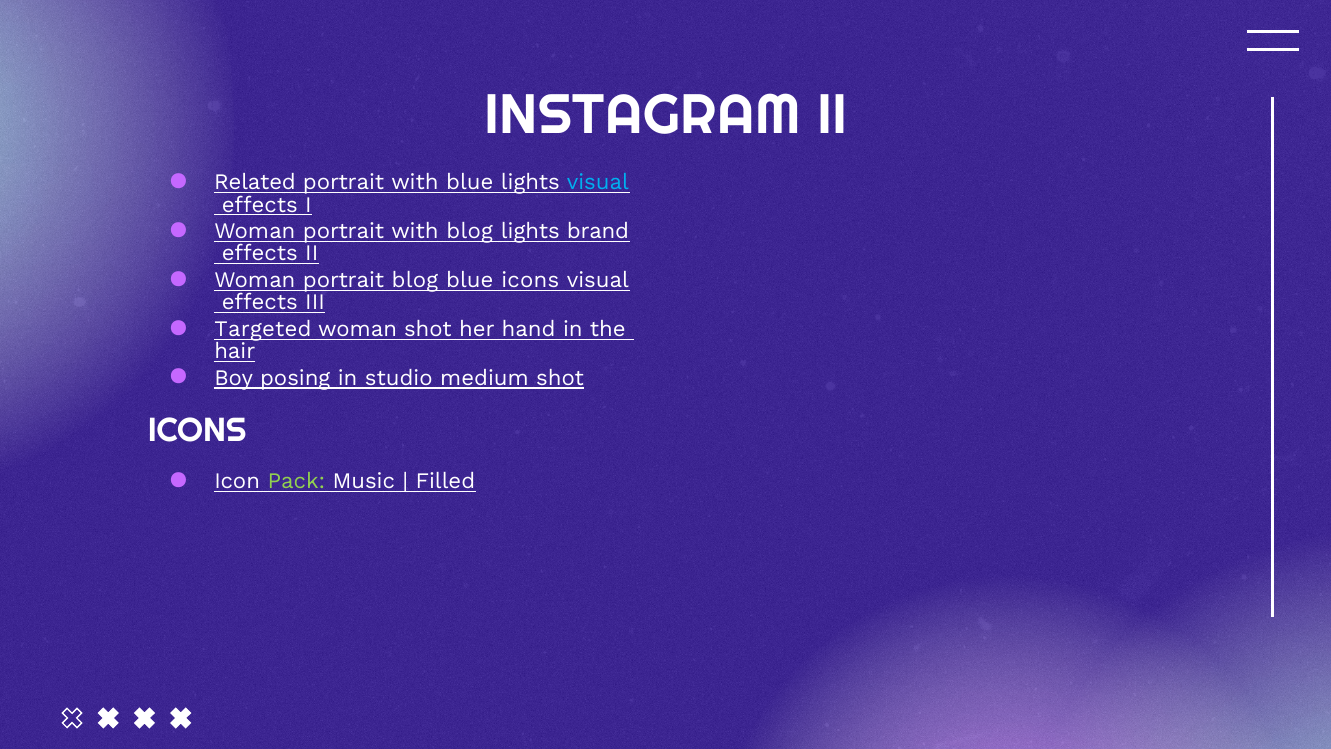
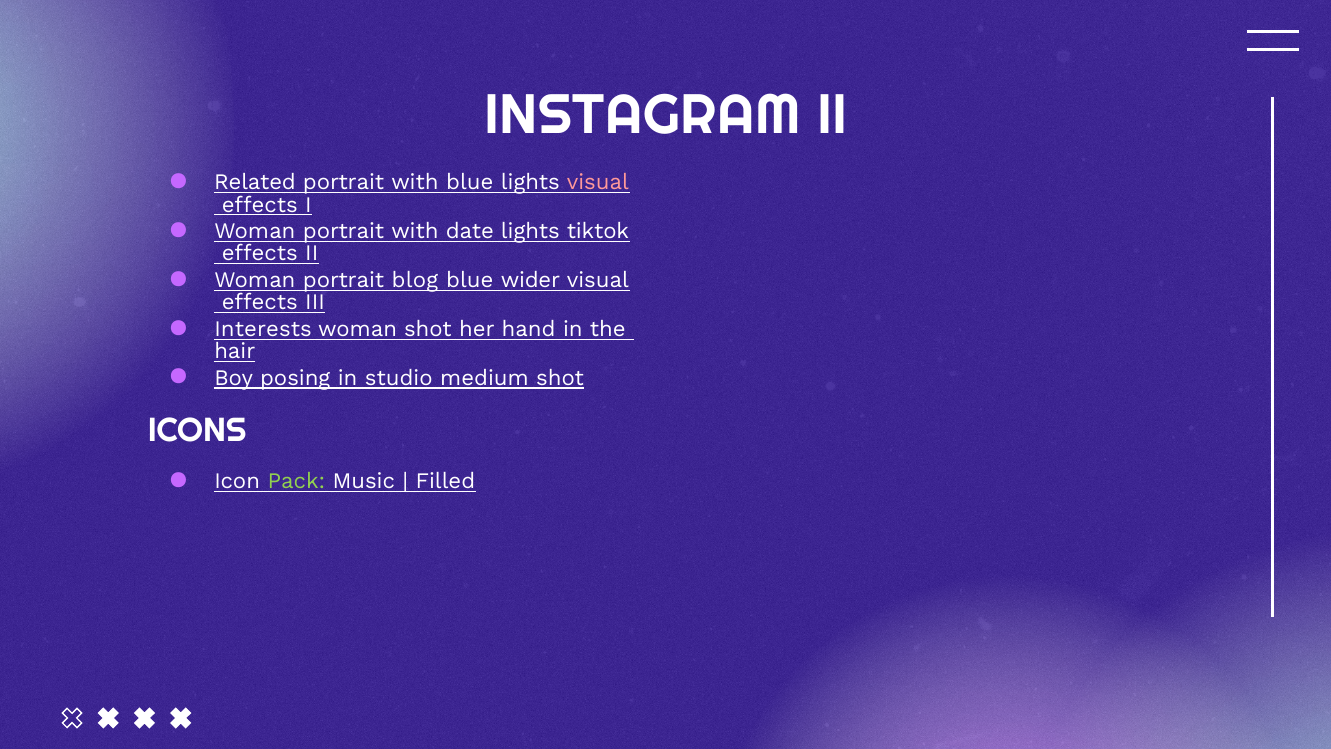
visual at (598, 183) colour: light blue -> pink
with blog: blog -> date
brand: brand -> tiktok
blue icons: icons -> wider
Targeted: Targeted -> Interests
